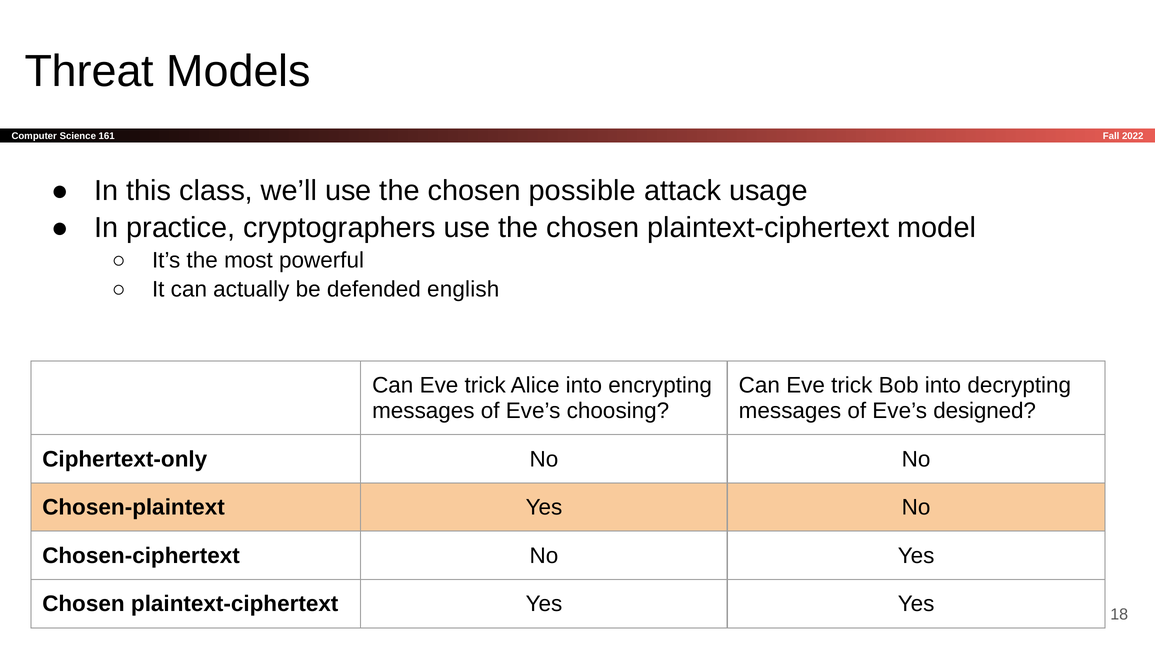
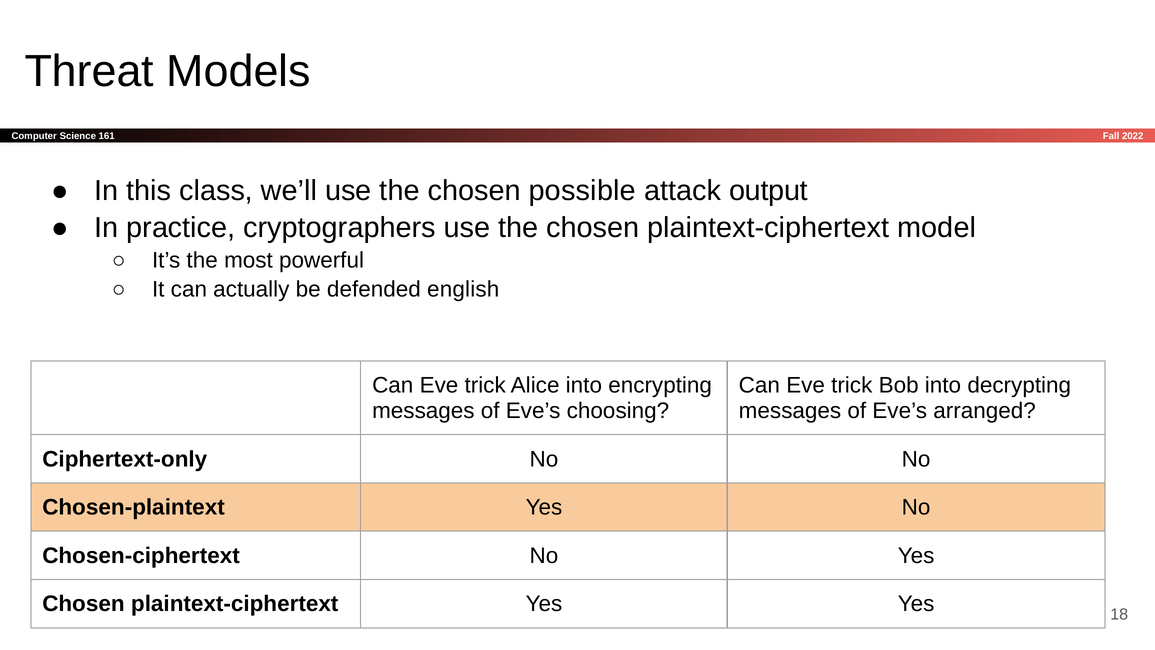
usage: usage -> output
designed: designed -> arranged
